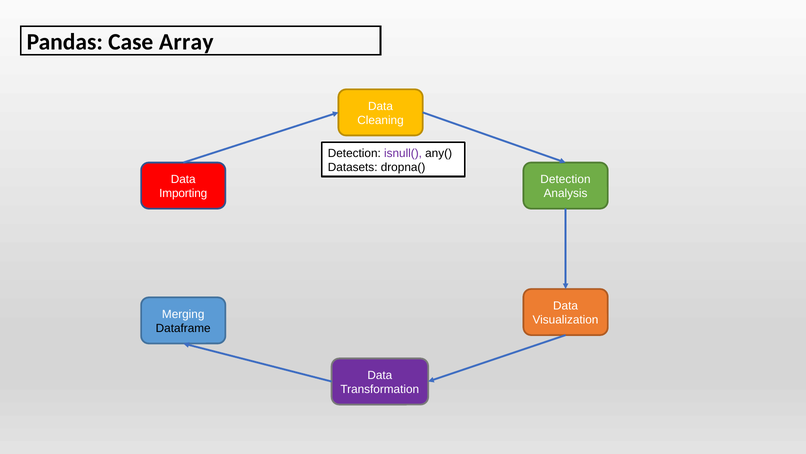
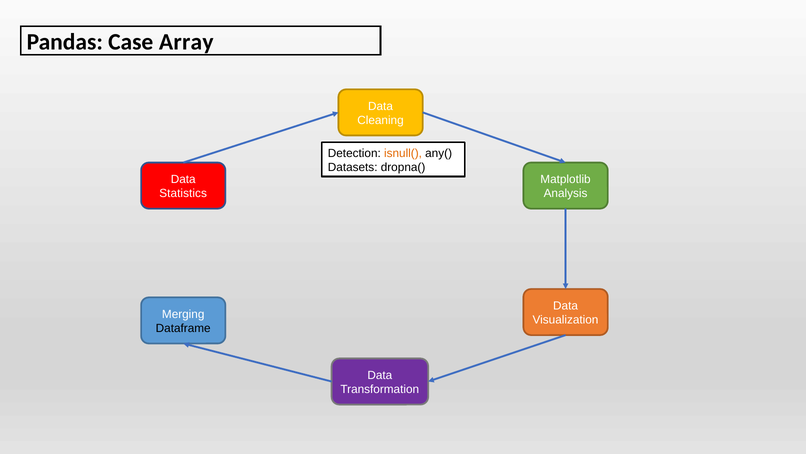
isnull( colour: purple -> orange
Detection at (565, 179): Detection -> Matplotlib
Importing: Importing -> Statistics
